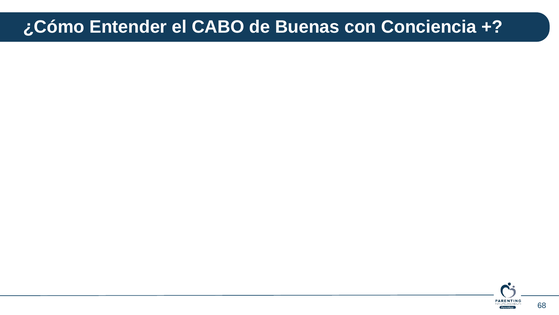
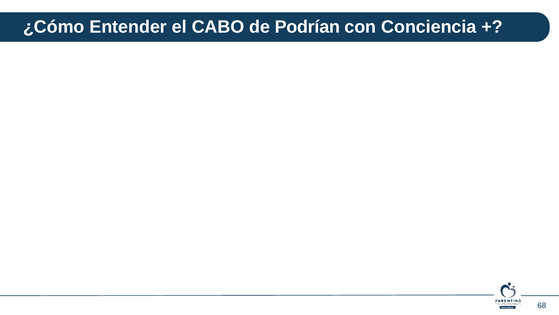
Buenas: Buenas -> Podrían
